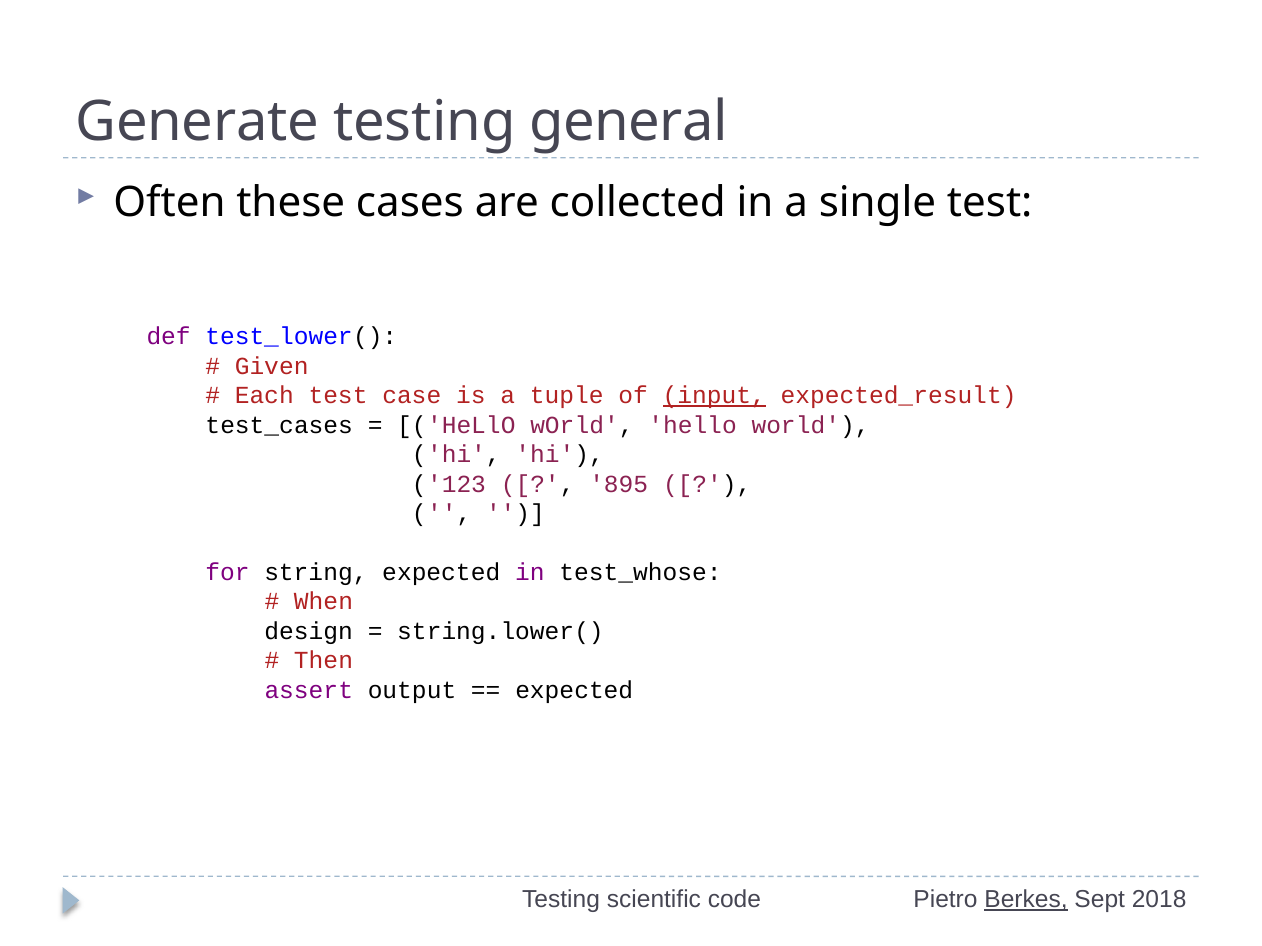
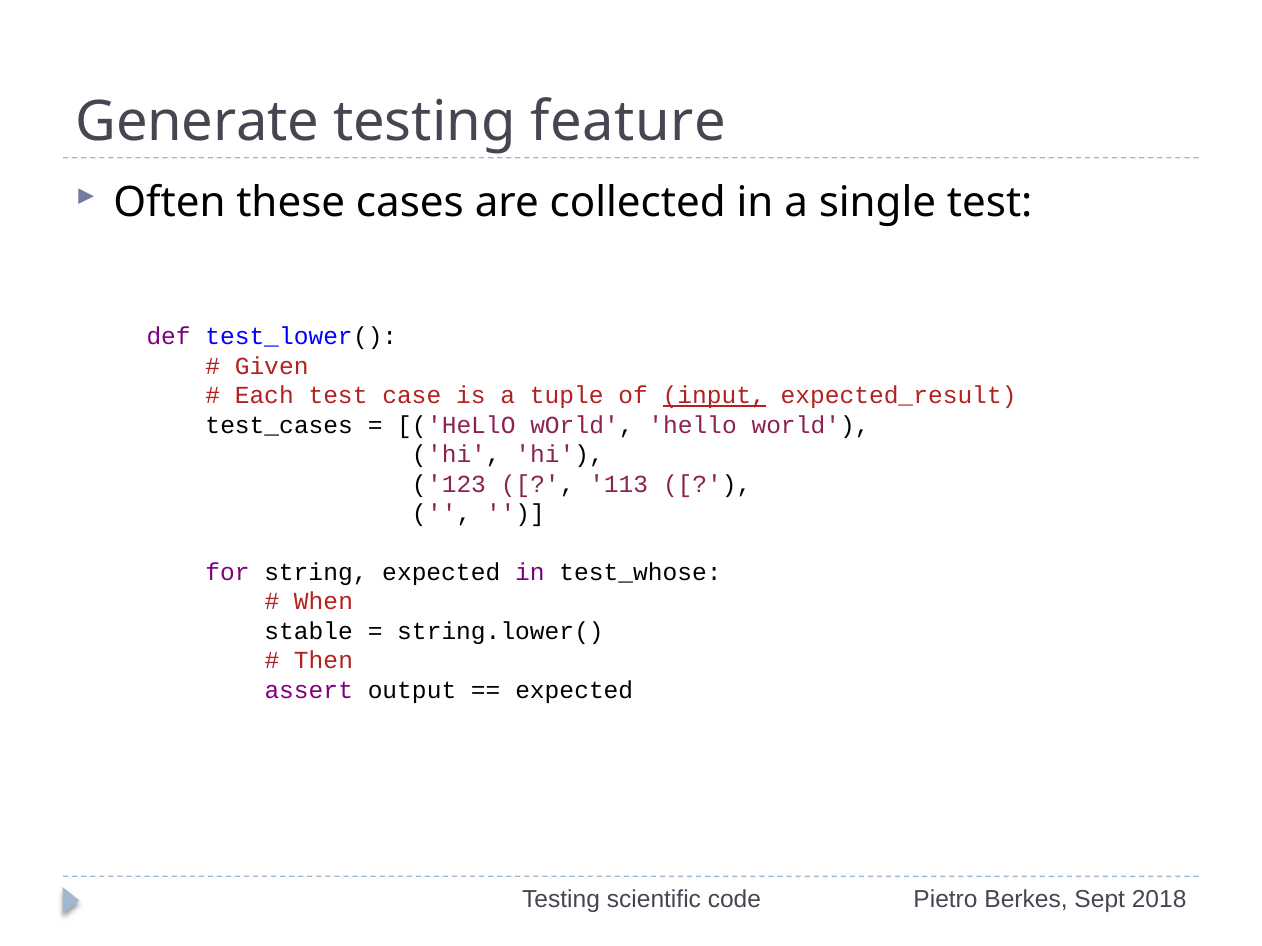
general: general -> feature
895: 895 -> 113
design: design -> stable
Berkes underline: present -> none
